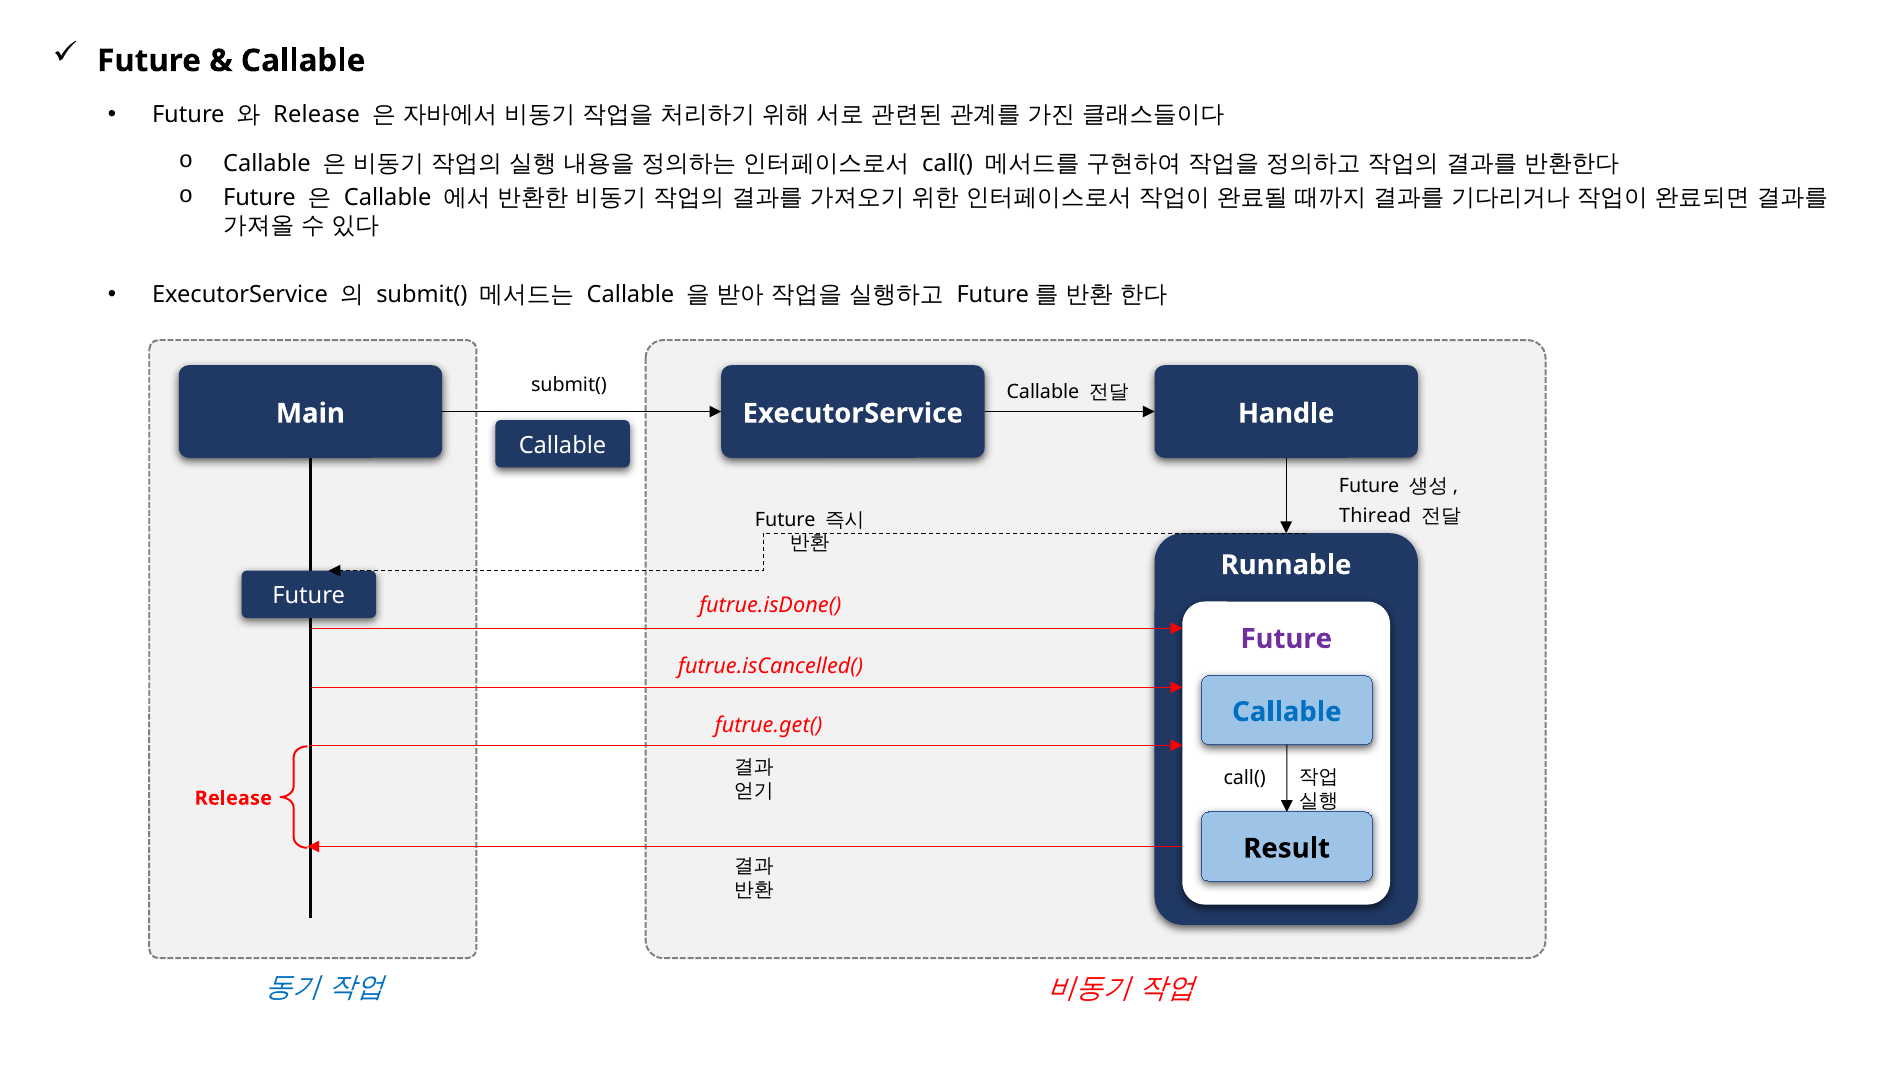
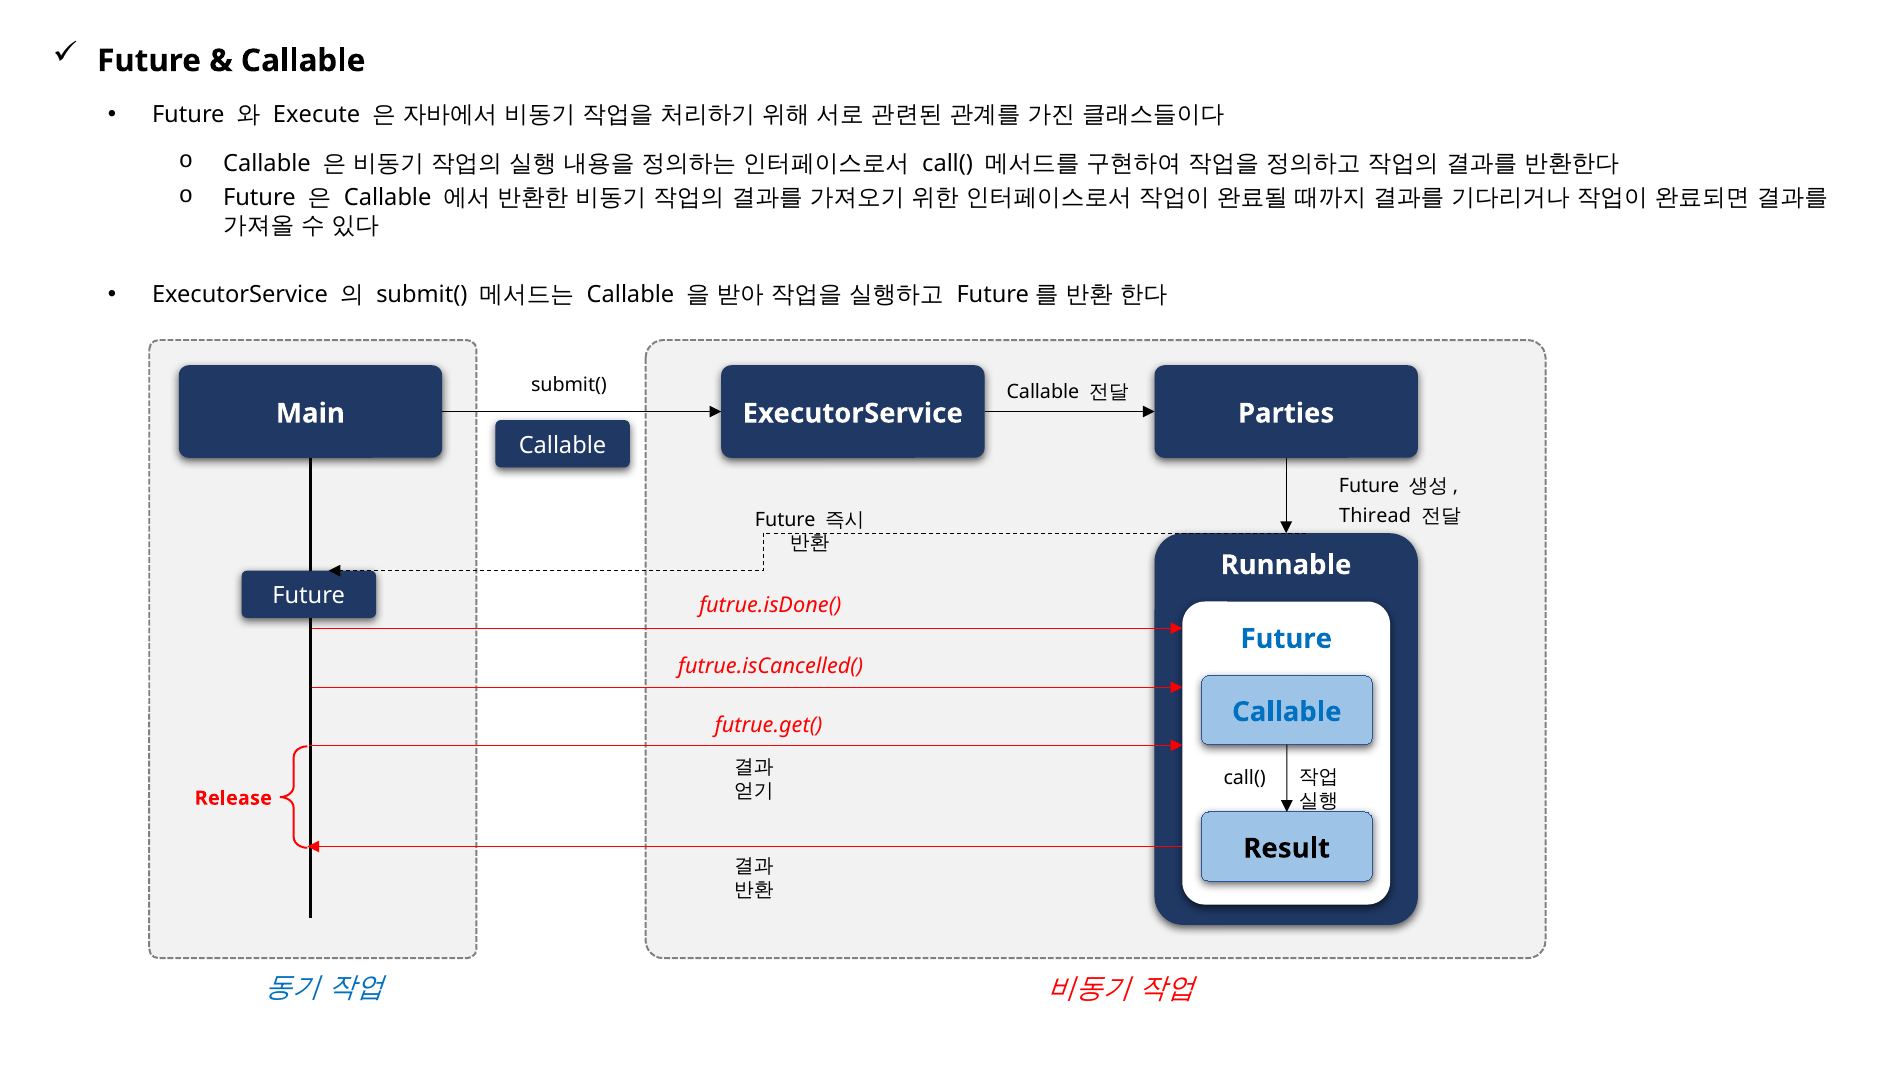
Release at (317, 115): Release -> Execute
Handle: Handle -> Parties
Future at (1286, 638) colour: purple -> blue
